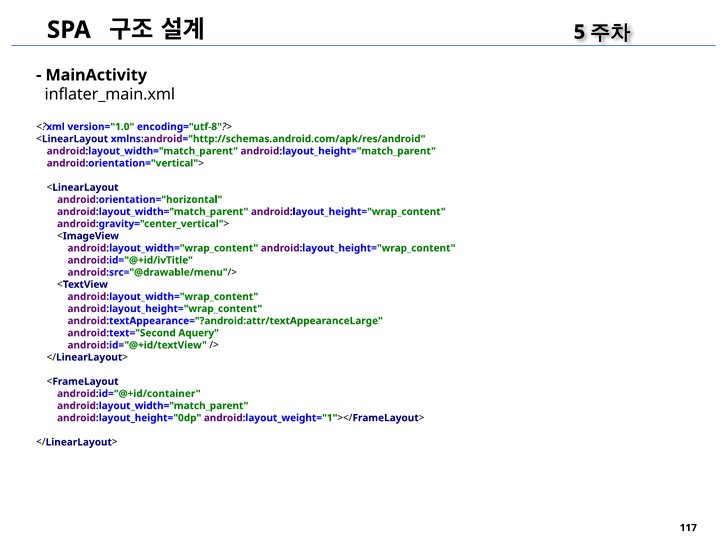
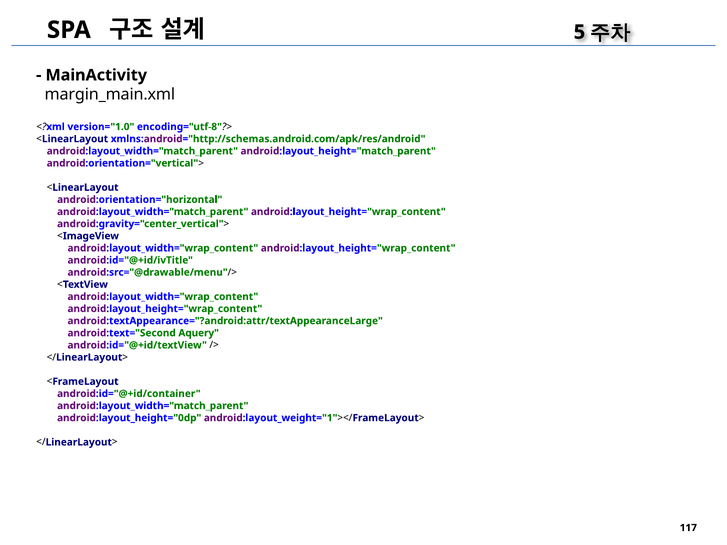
inflater_main.xml: inflater_main.xml -> margin_main.xml
